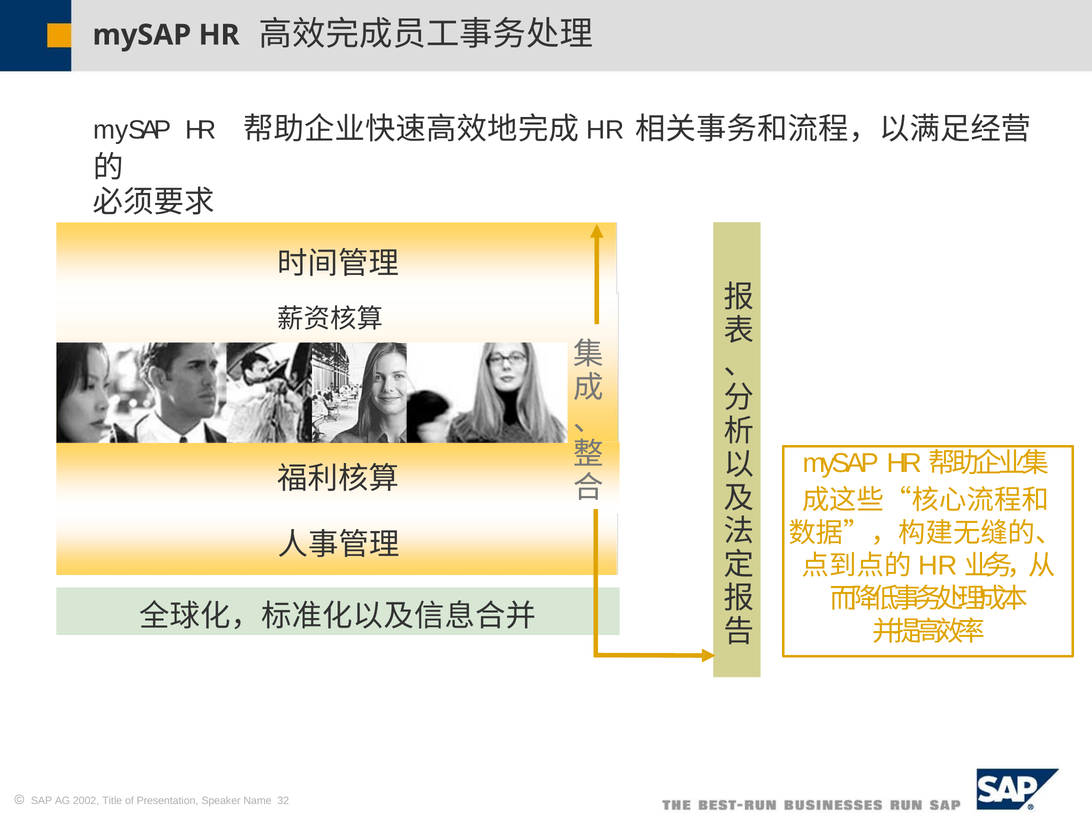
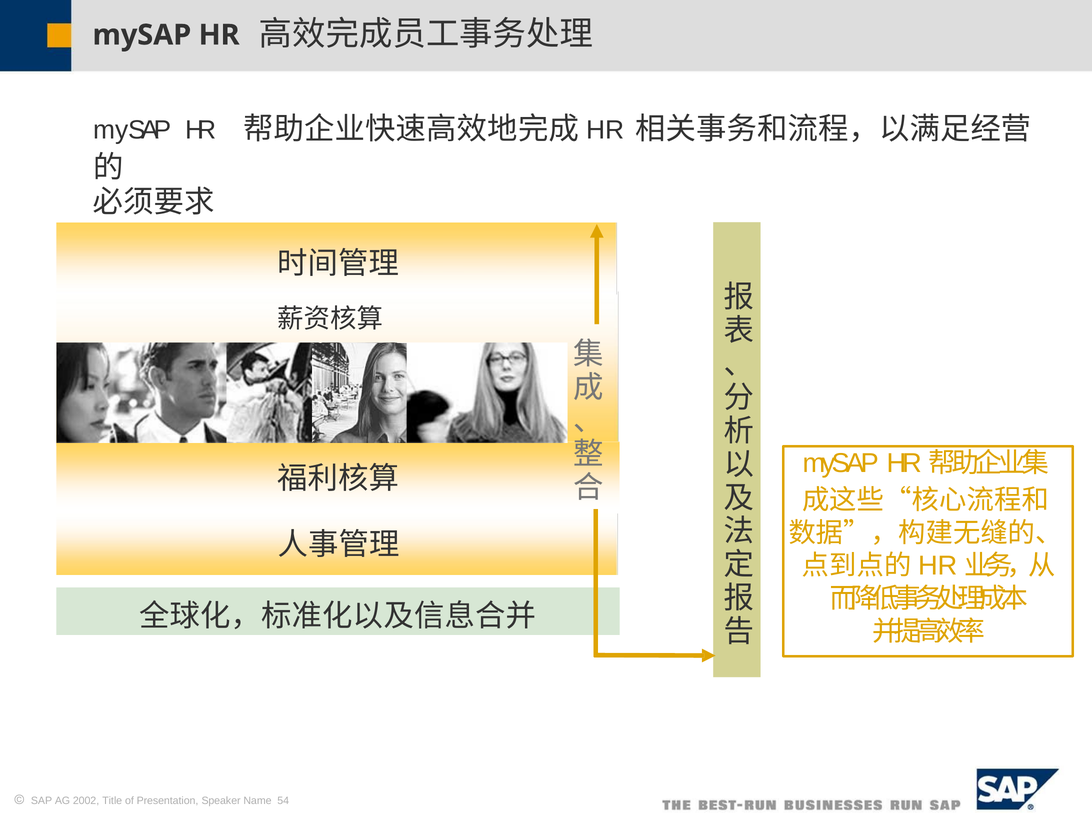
32: 32 -> 54
